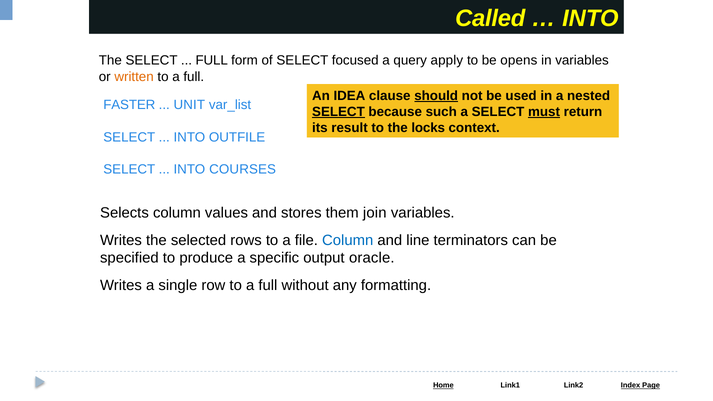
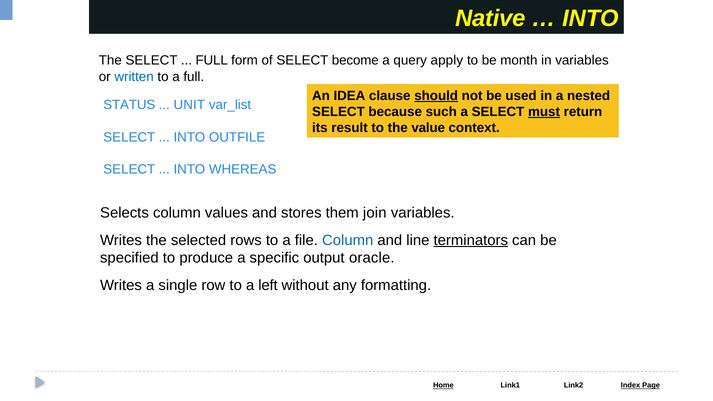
Called: Called -> Native
focused: focused -> become
opens: opens -> month
written colour: orange -> blue
FASTER: FASTER -> STATUS
SELECT at (338, 112) underline: present -> none
locks: locks -> value
COURSES: COURSES -> WHEREAS
terminators underline: none -> present
row to a full: full -> left
